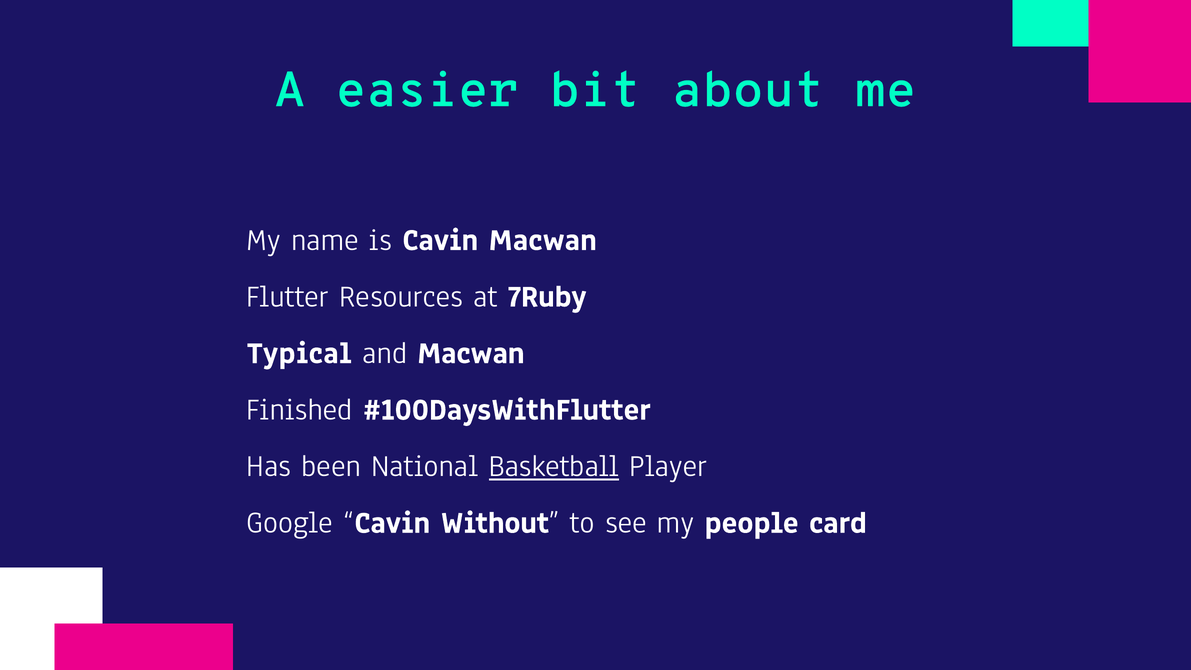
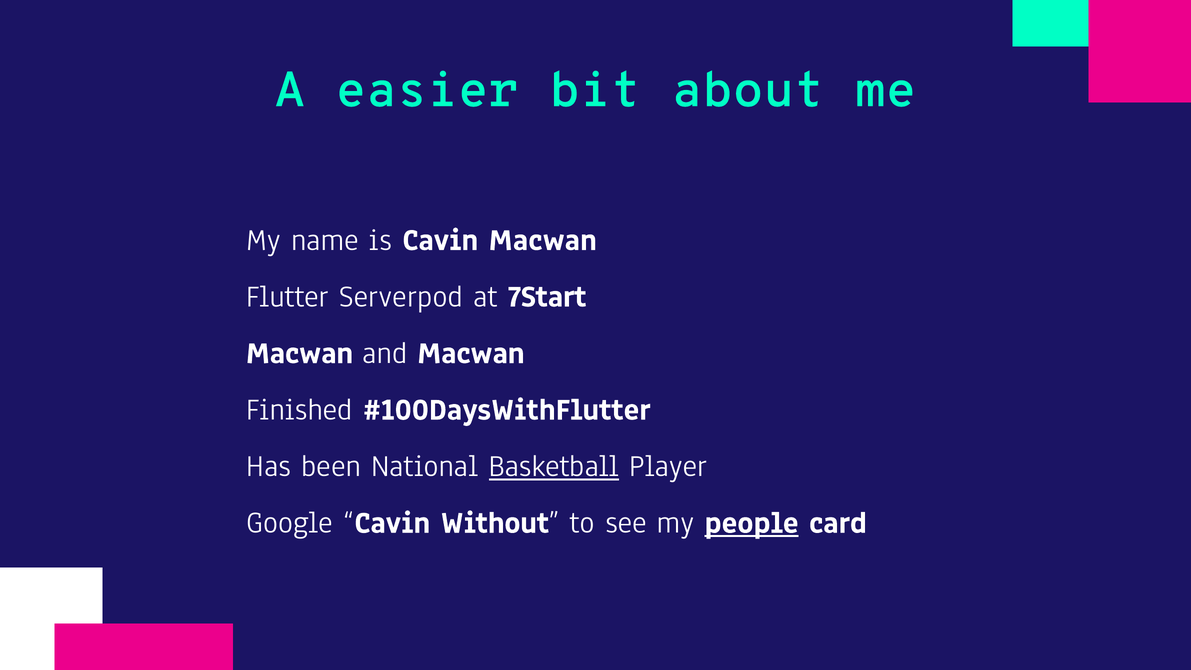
Resources: Resources -> Serverpod
7Ruby: 7Ruby -> 7Start
Typical at (299, 353): Typical -> Macwan
people underline: none -> present
